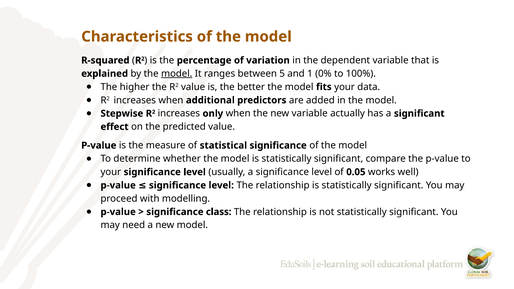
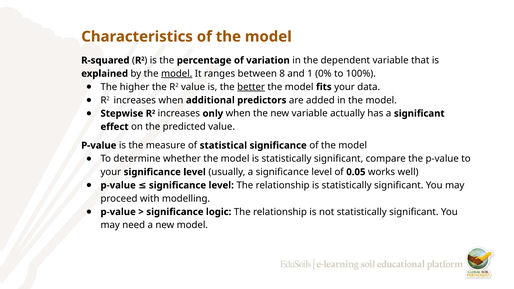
5: 5 -> 8
better underline: none -> present
class: class -> logic
